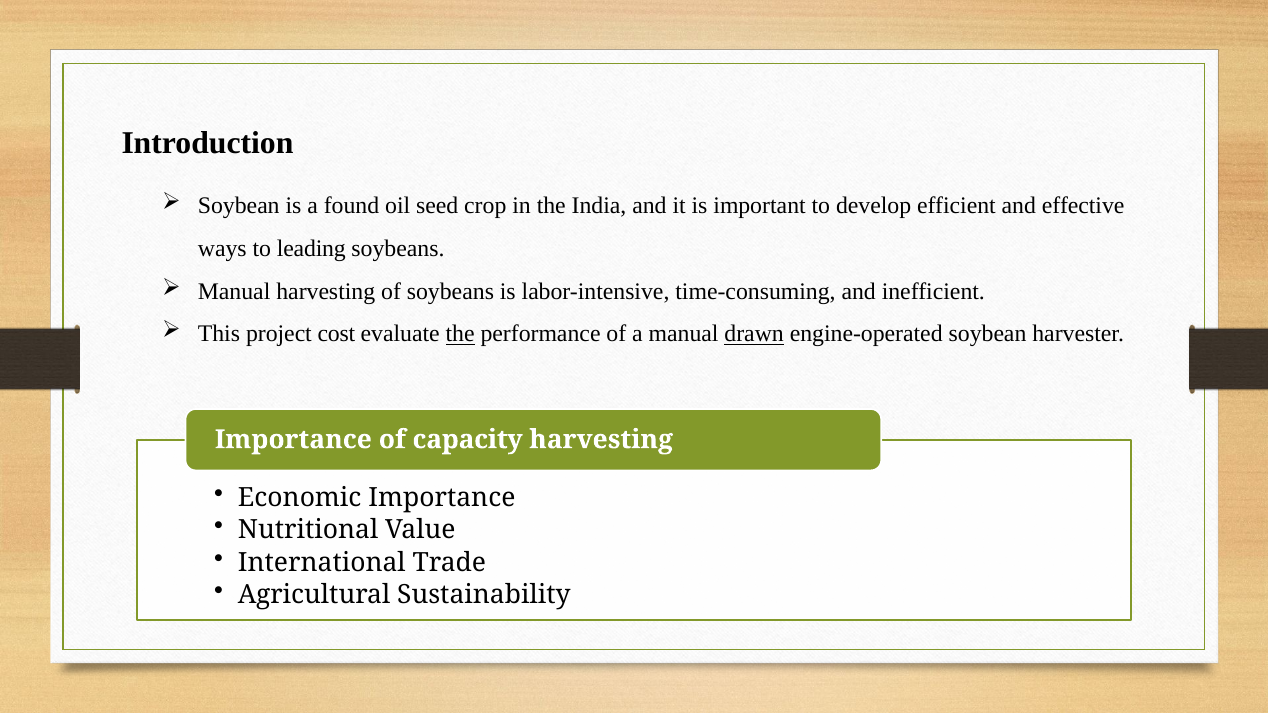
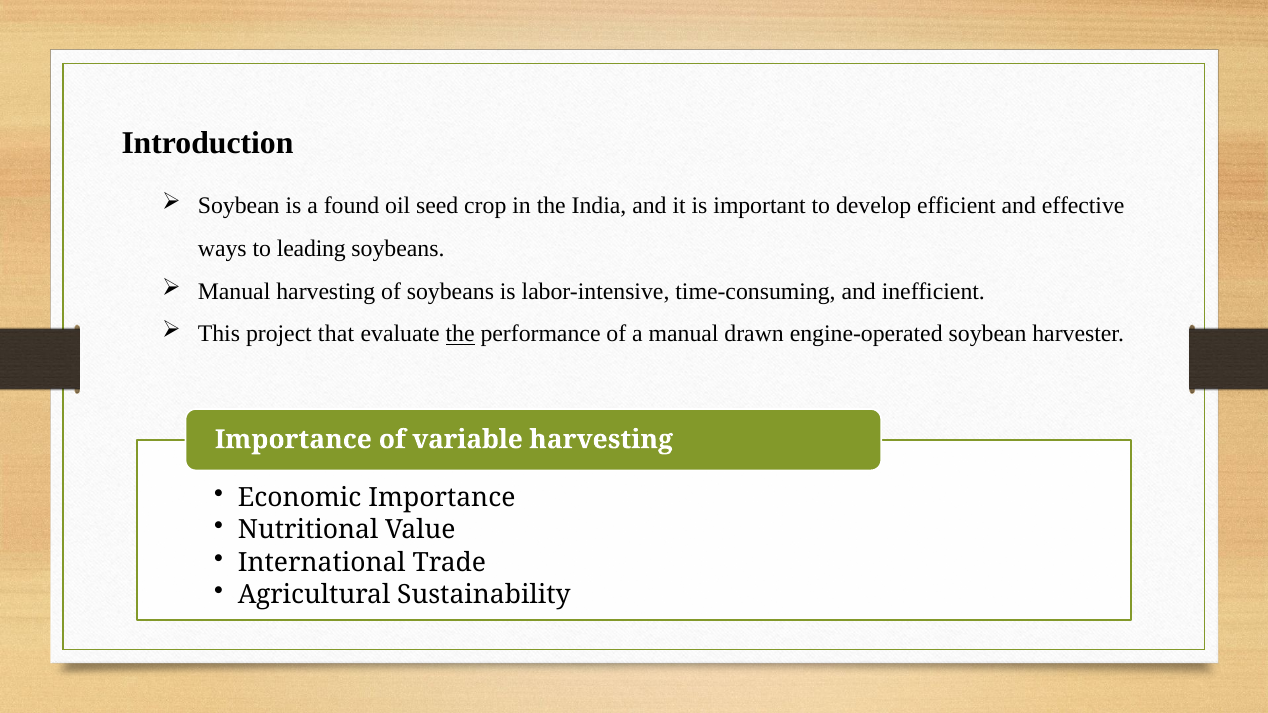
cost: cost -> that
drawn underline: present -> none
capacity: capacity -> variable
